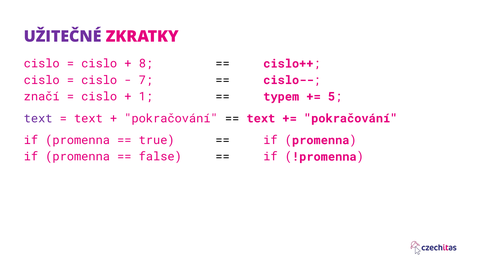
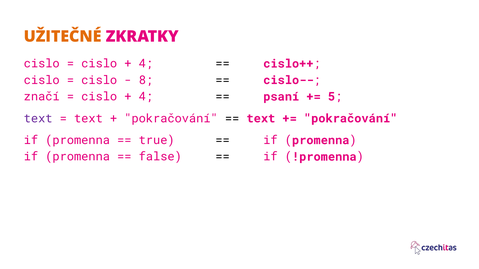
UŽITEČNÉ colour: purple -> orange
8 at (146, 64): 8 -> 4
7: 7 -> 8
1 at (146, 97): 1 -> 4
typem: typem -> psaní
